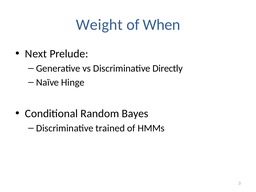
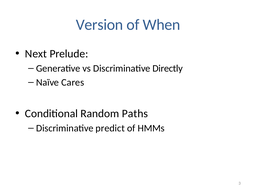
Weight: Weight -> Version
Hinge: Hinge -> Cares
Bayes: Bayes -> Paths
trained: trained -> predict
